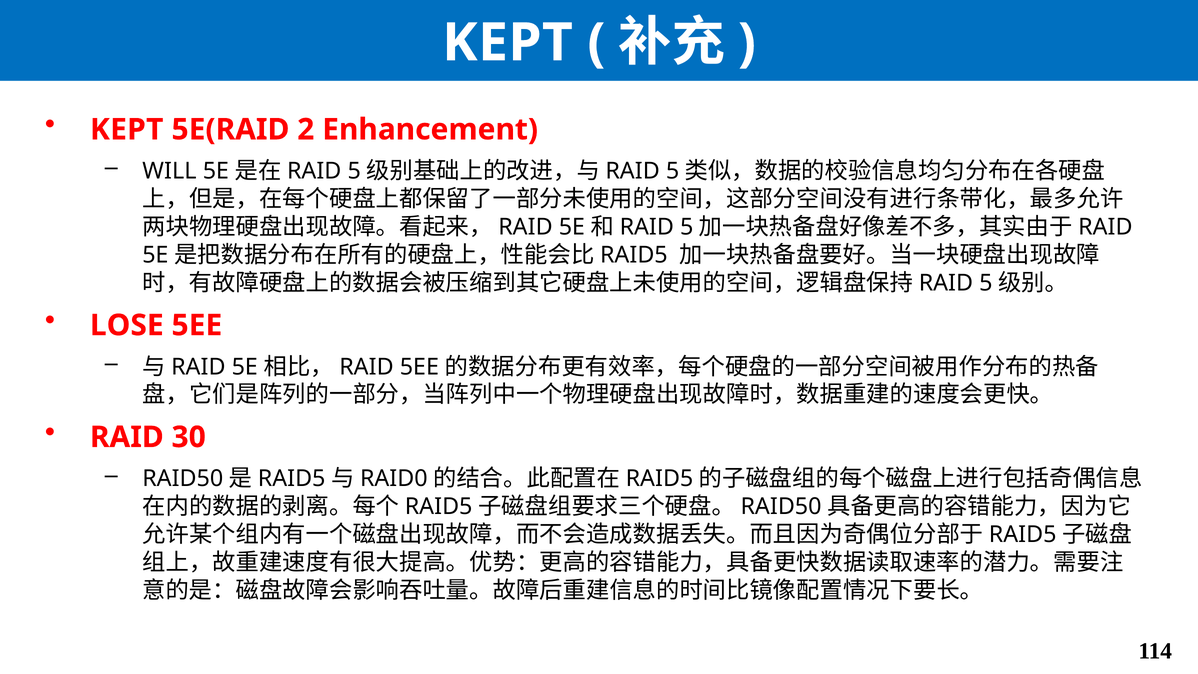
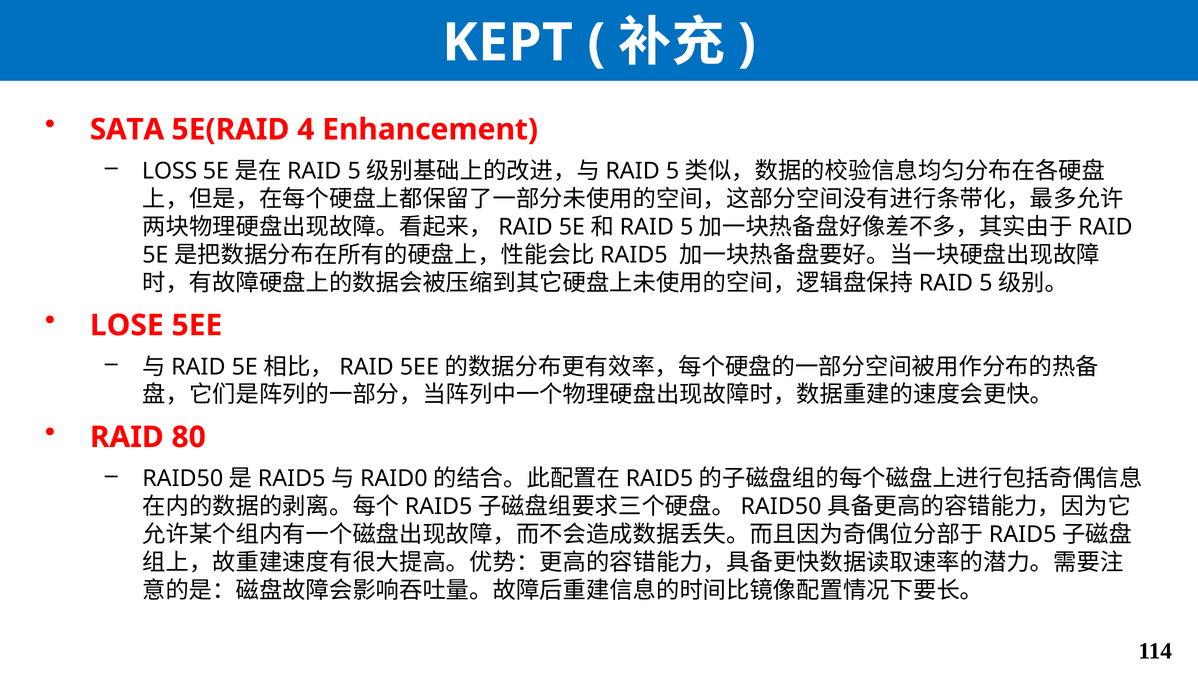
KEPT at (127, 129): KEPT -> SATA
2: 2 -> 4
WILL: WILL -> LOSS
30: 30 -> 80
